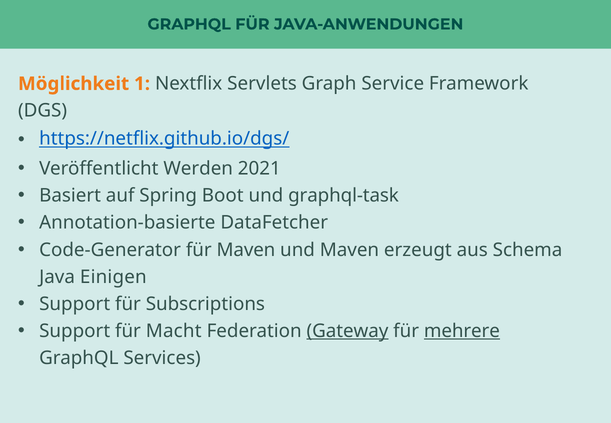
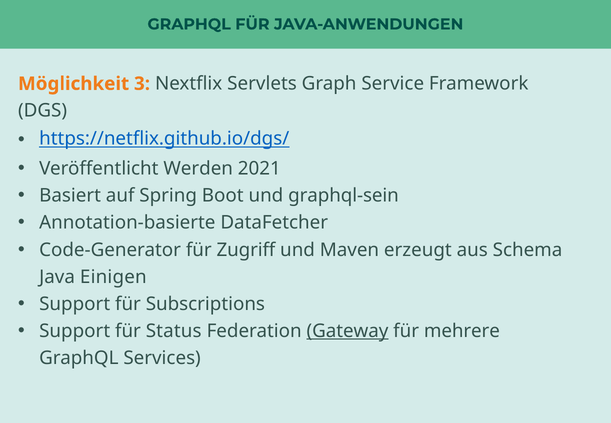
1: 1 -> 3
graphql-task: graphql-task -> graphql-sein
für Maven: Maven -> Zugriff
Macht: Macht -> Status
mehrere underline: present -> none
